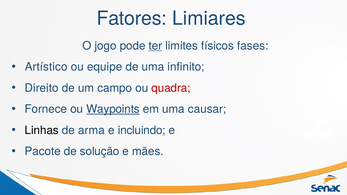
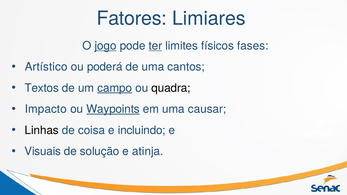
jogo underline: none -> present
equipe: equipe -> poderá
infinito: infinito -> cantos
Direito: Direito -> Textos
campo underline: none -> present
quadra colour: red -> black
Fornece: Fornece -> Impacto
arma: arma -> coisa
Pacote: Pacote -> Visuais
mães: mães -> atinja
